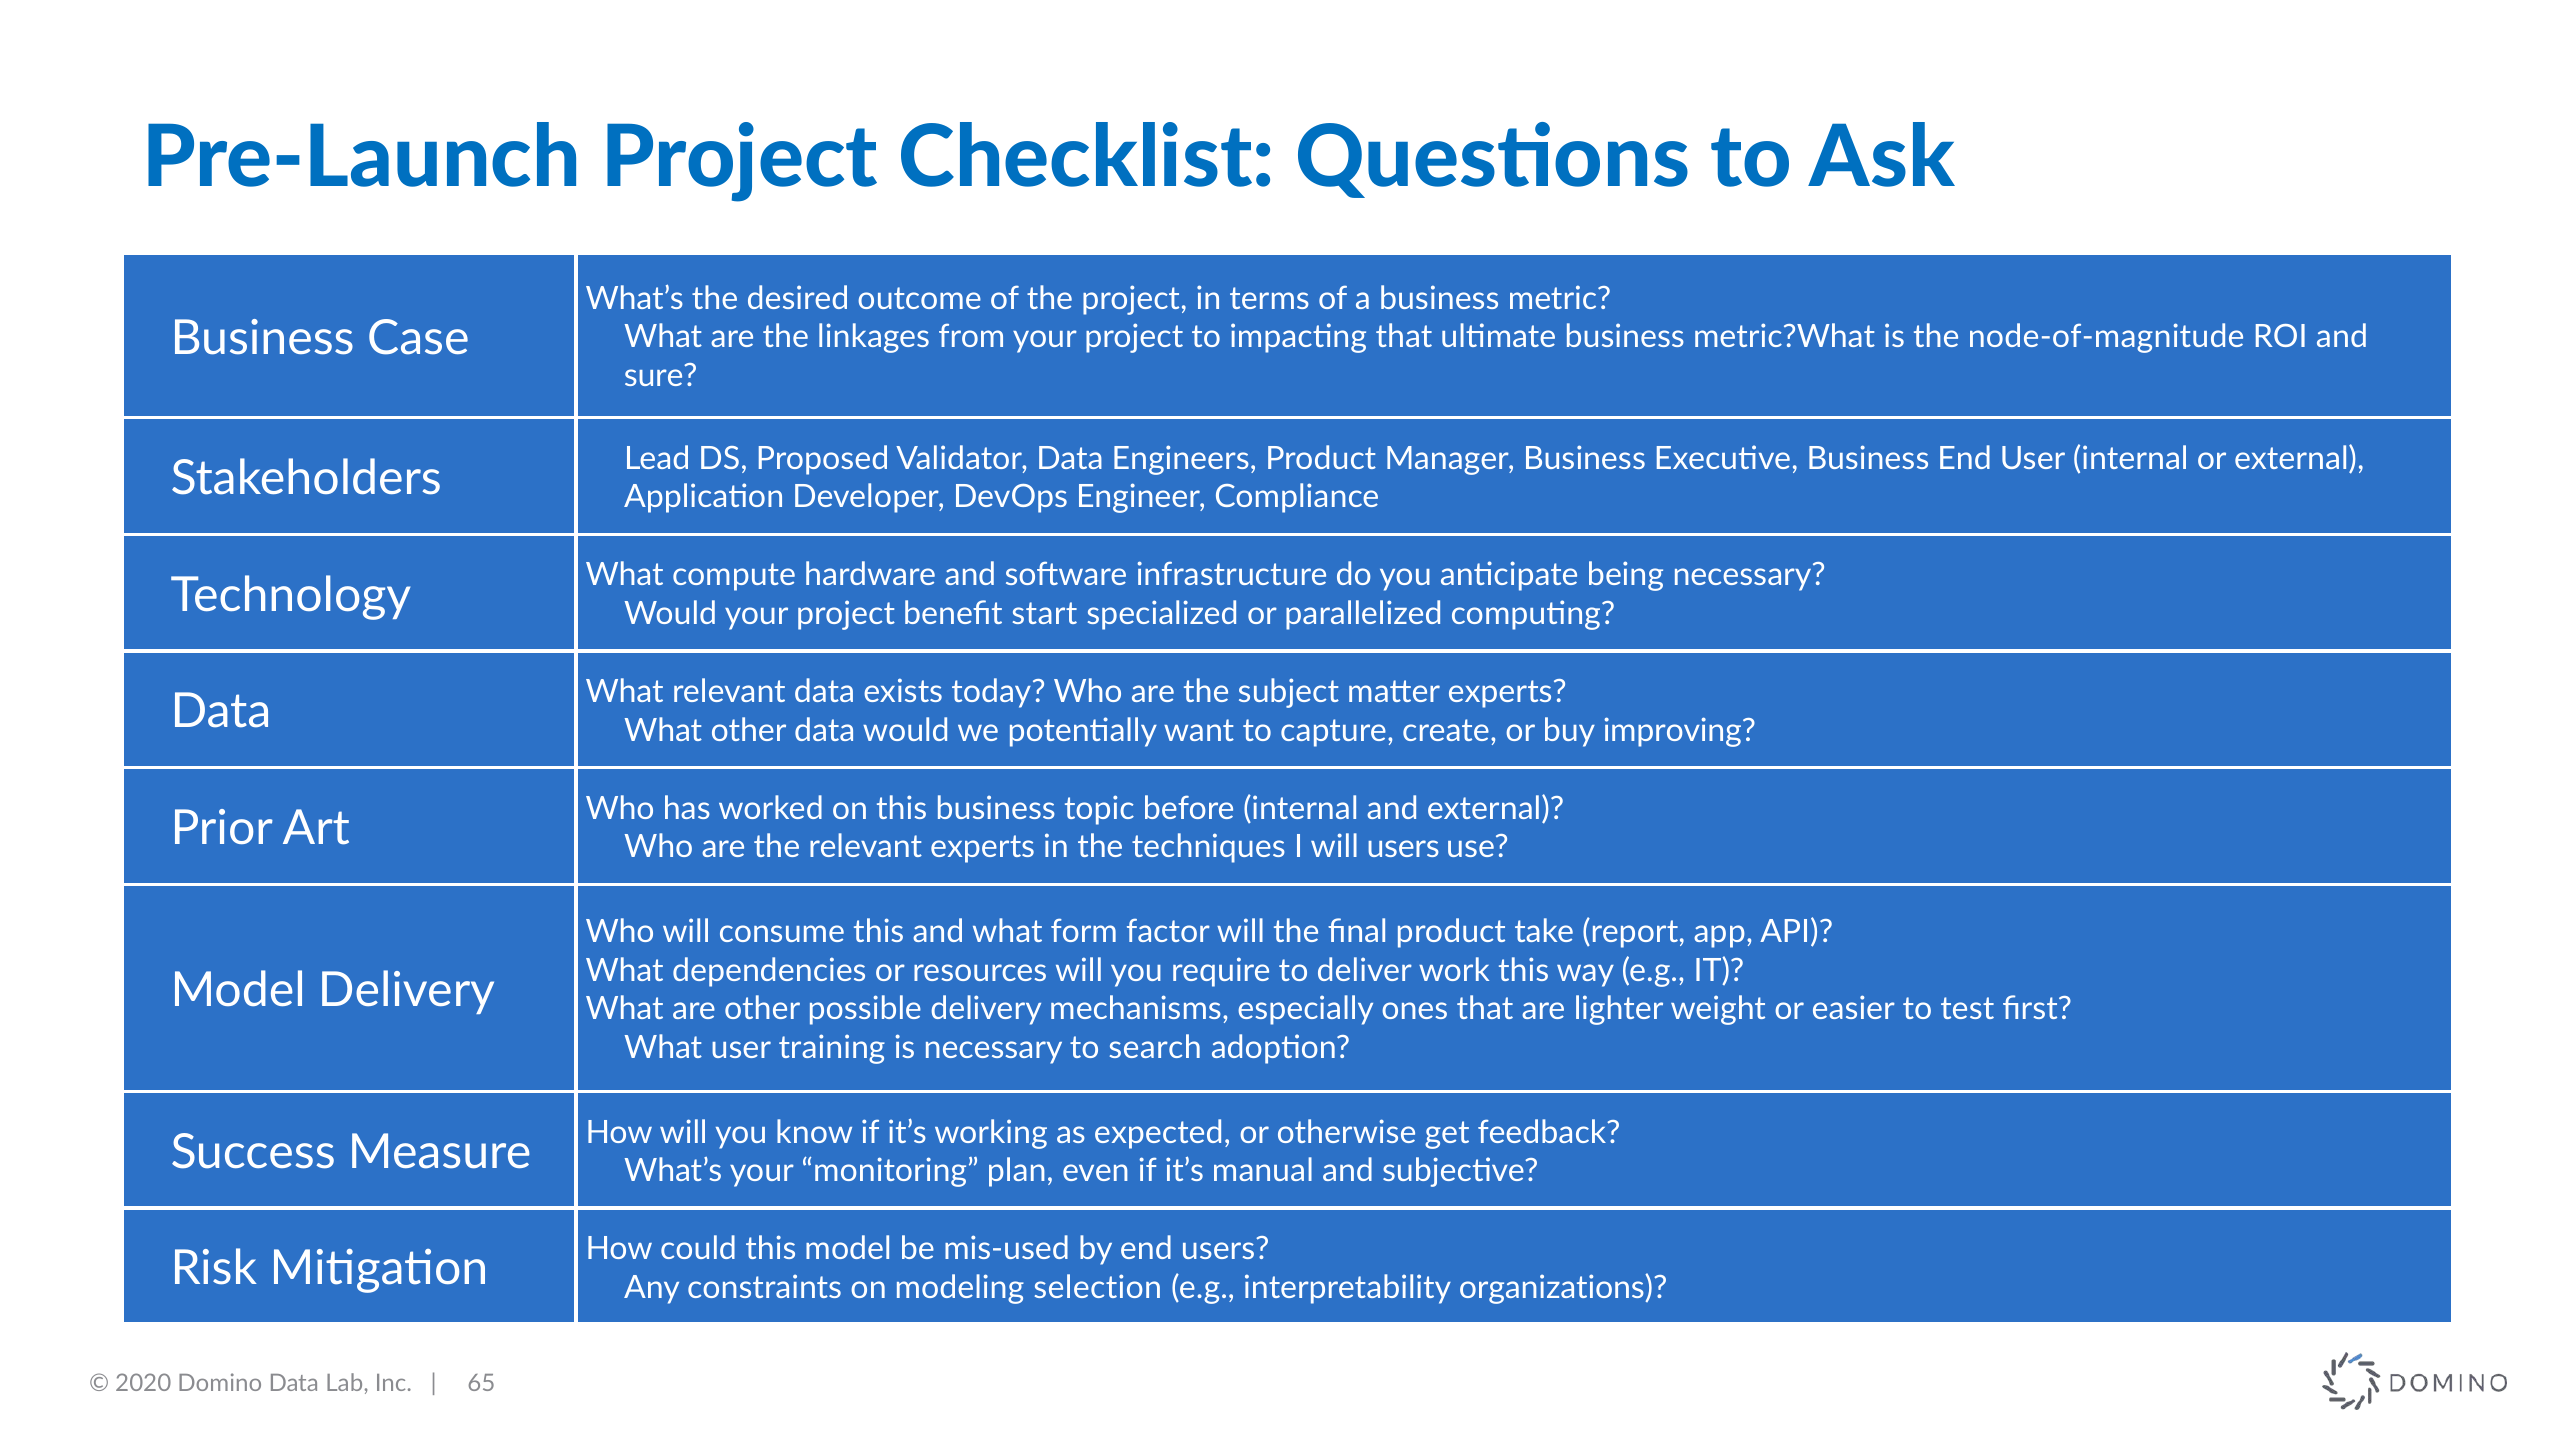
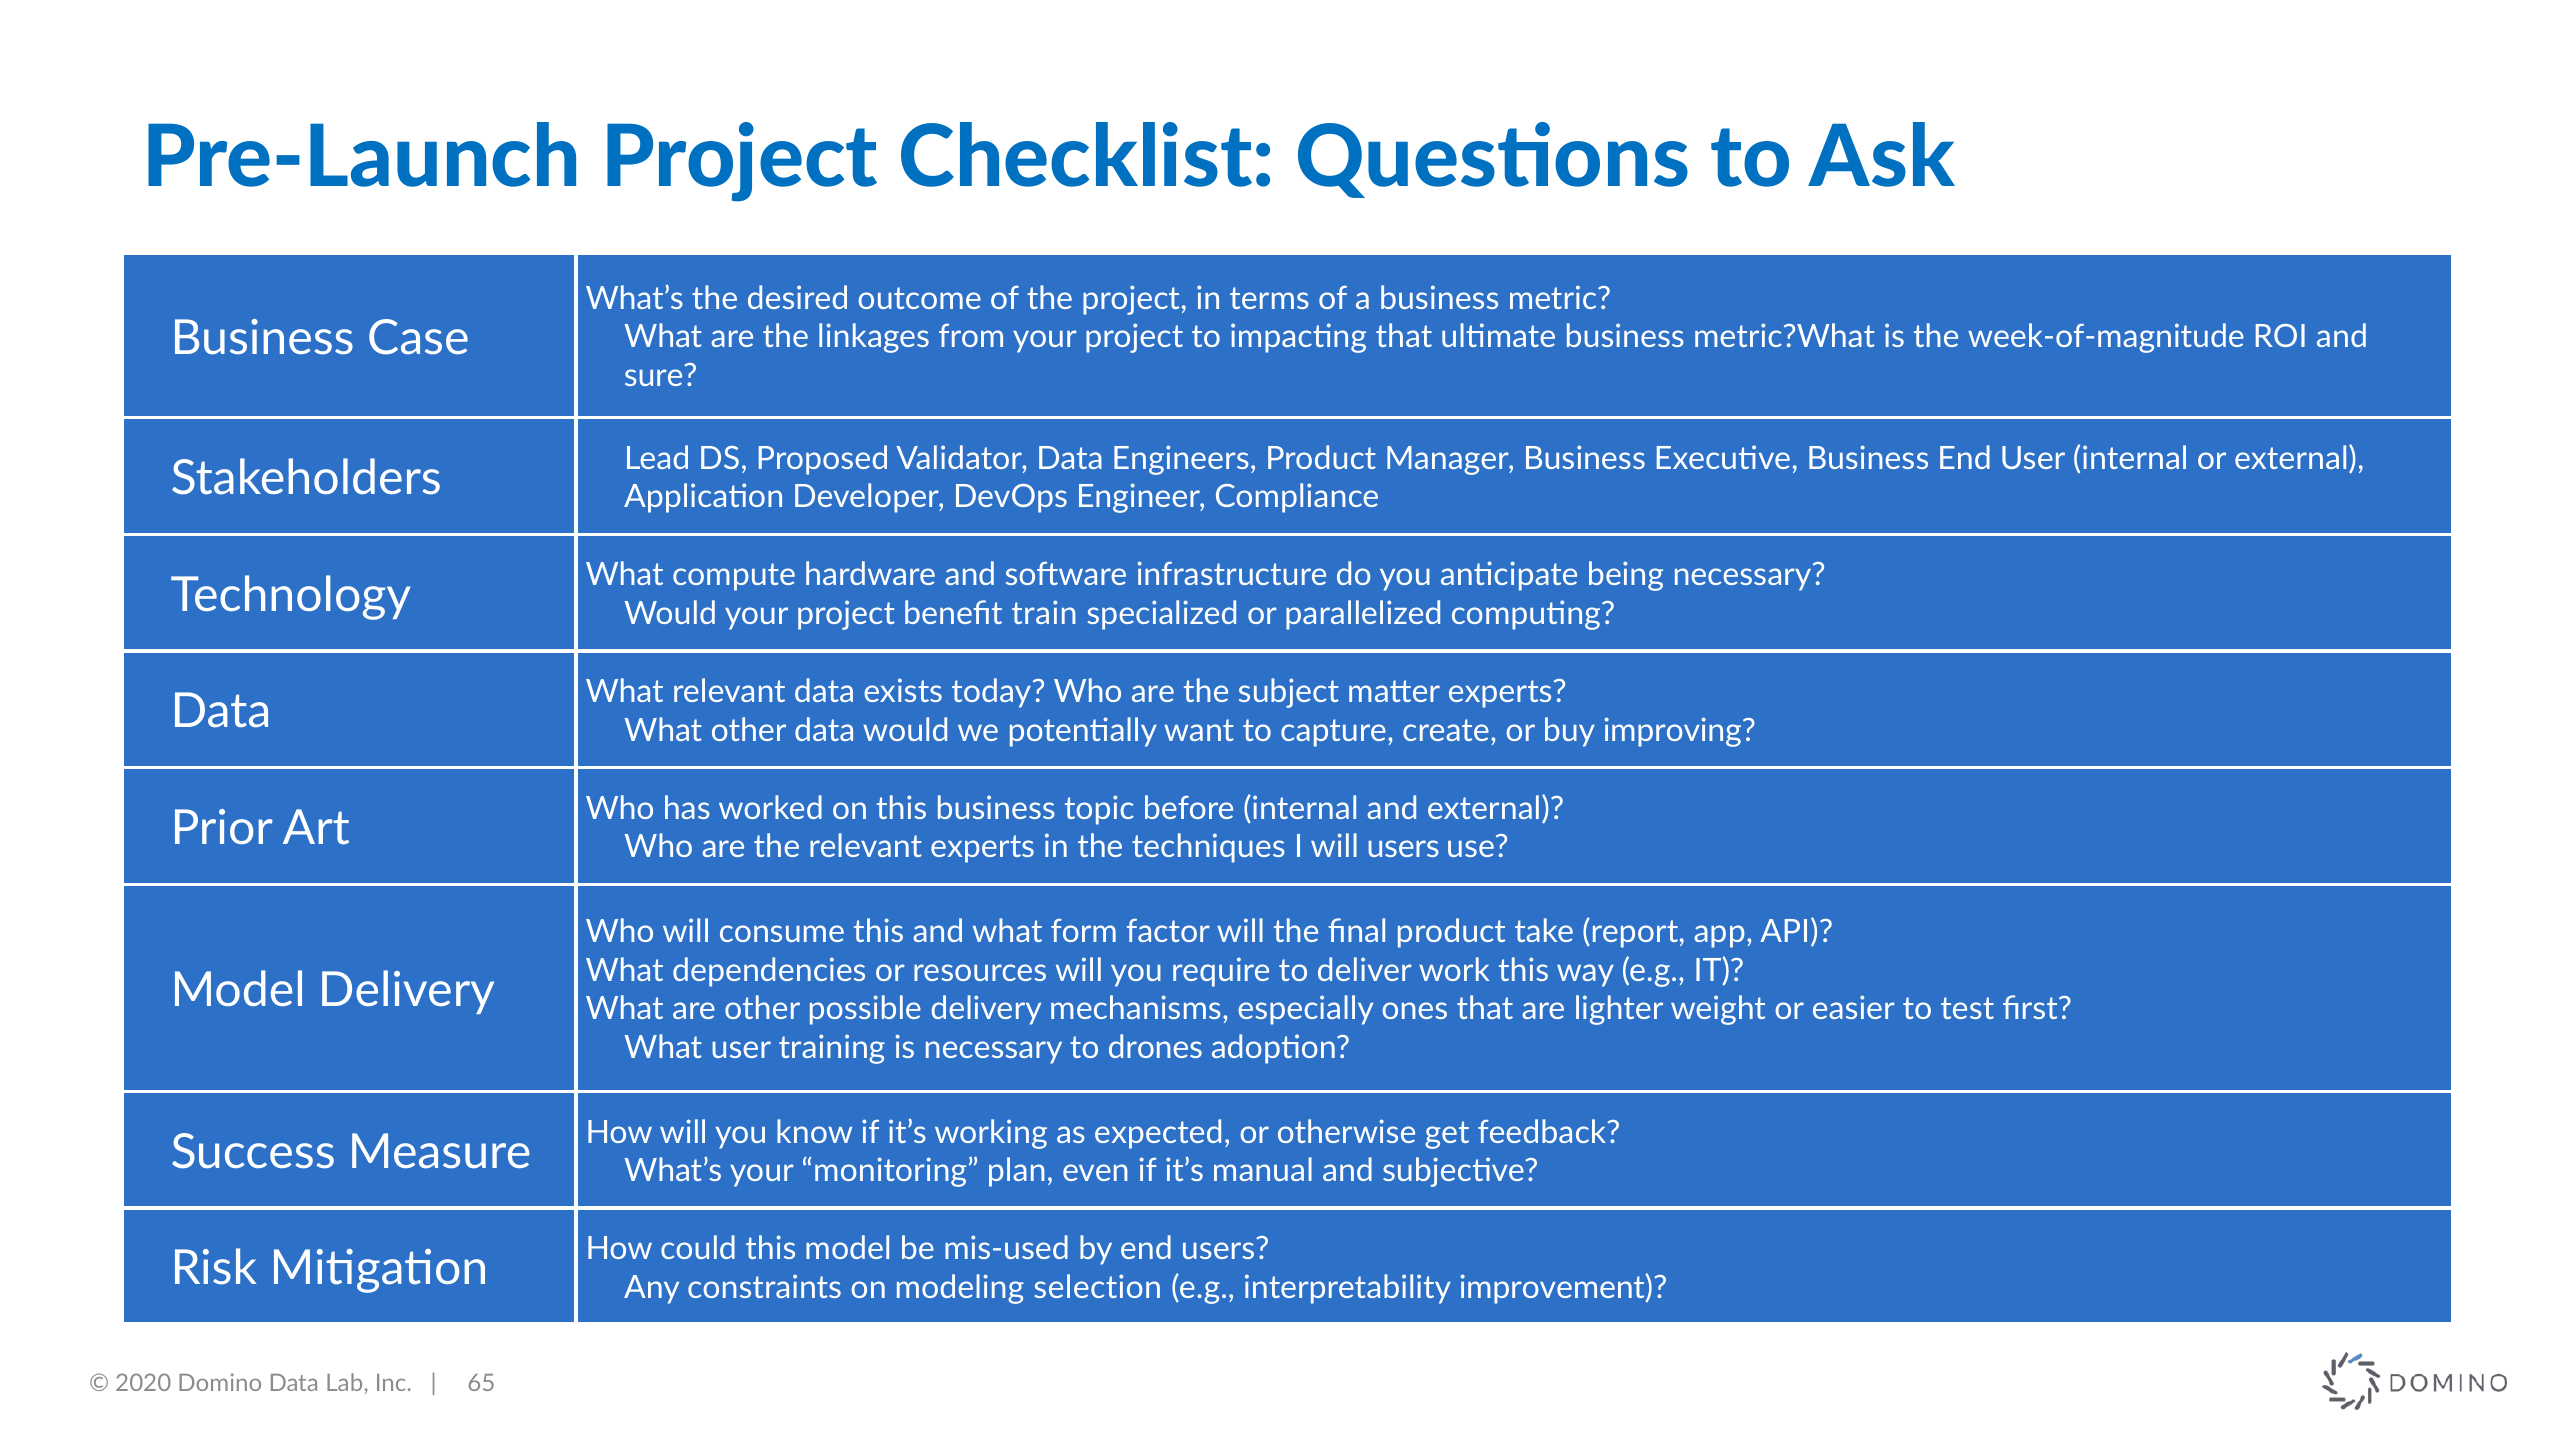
node-of-magnitude: node-of-magnitude -> week-of-magnitude
start: start -> train
search: search -> drones
organizations: organizations -> improvement
